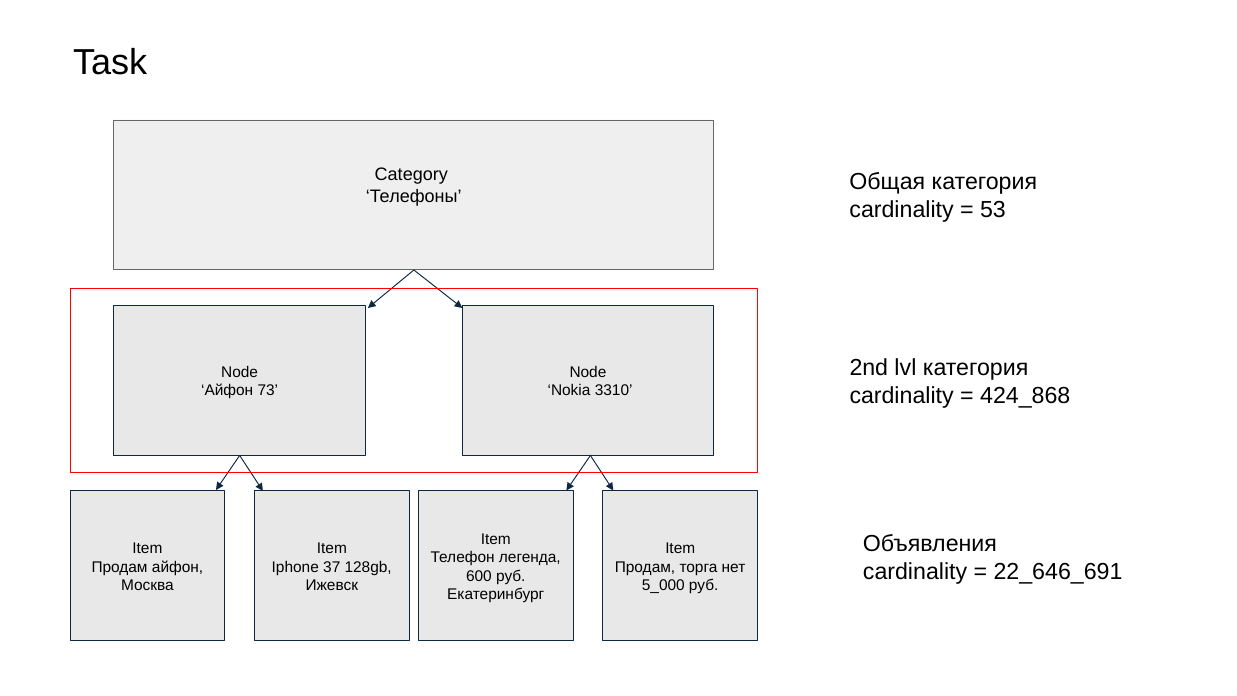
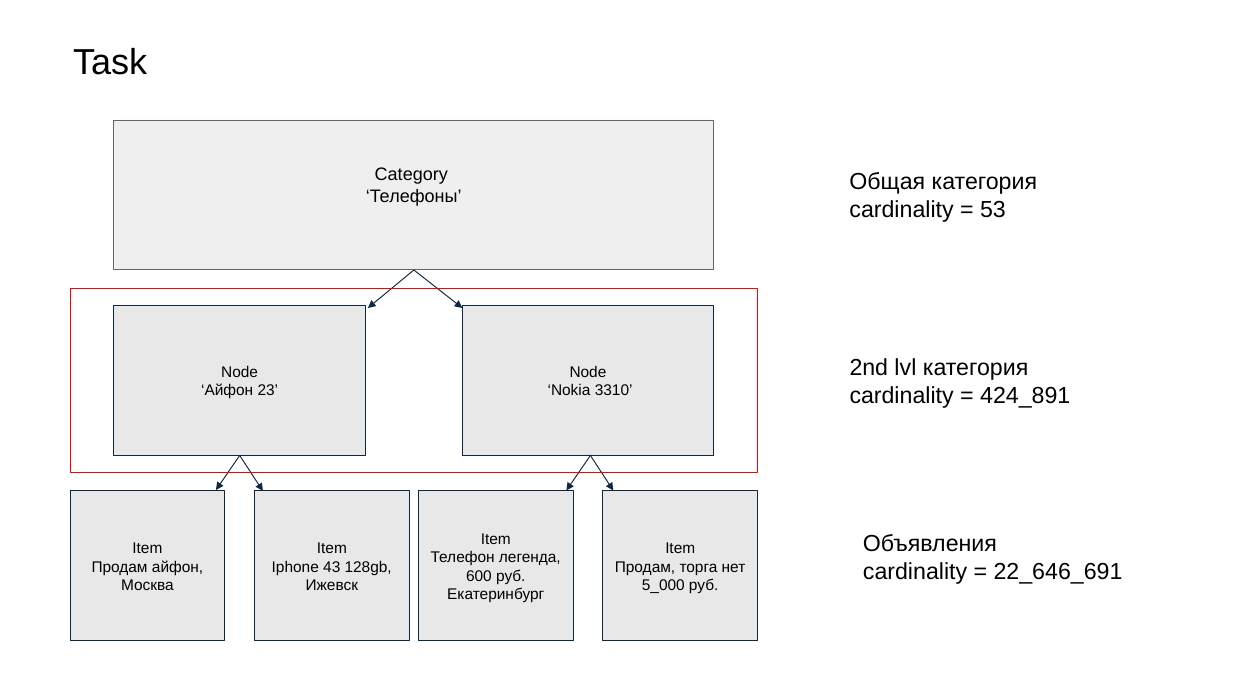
73: 73 -> 23
424_868: 424_868 -> 424_891
37: 37 -> 43
